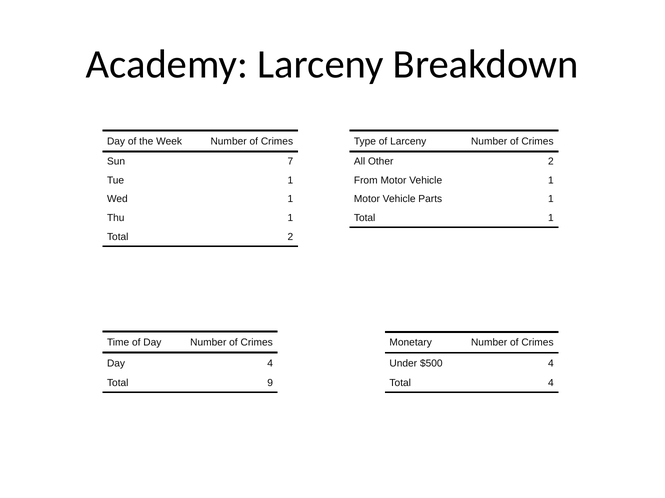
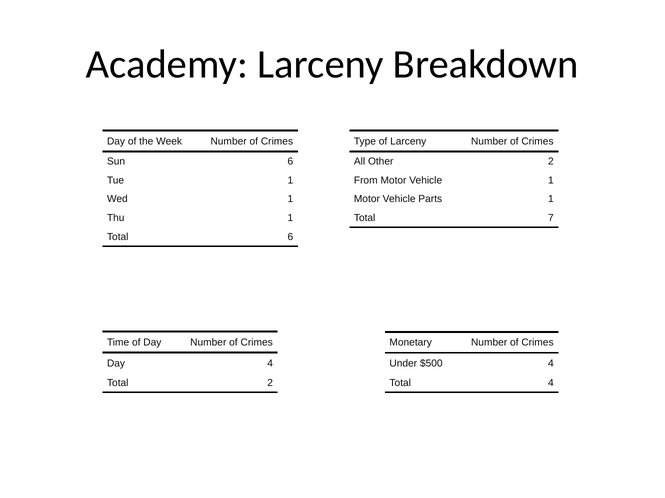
Sun 7: 7 -> 6
Total 1: 1 -> 7
Total 2: 2 -> 6
Total 9: 9 -> 2
